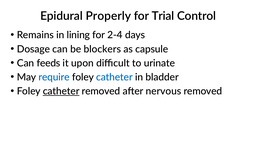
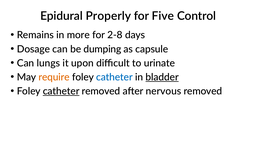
Trial: Trial -> Five
lining: lining -> more
2-4: 2-4 -> 2-8
blockers: blockers -> dumping
feeds: feeds -> lungs
require colour: blue -> orange
bladder underline: none -> present
